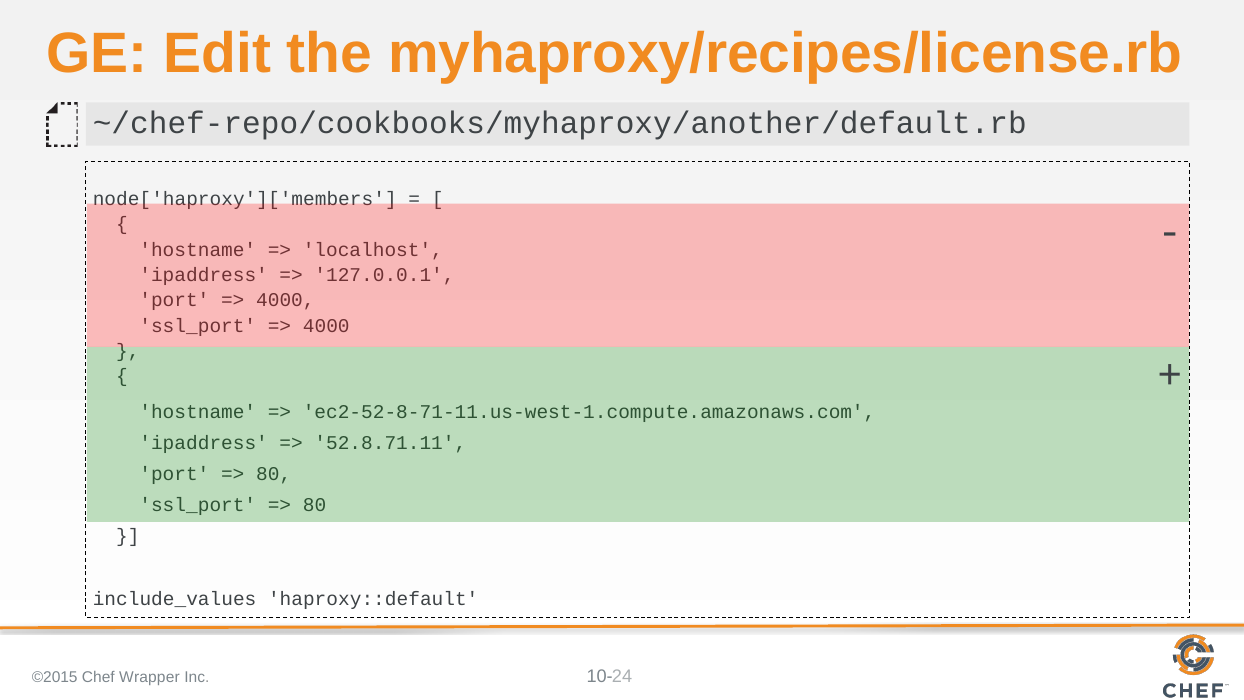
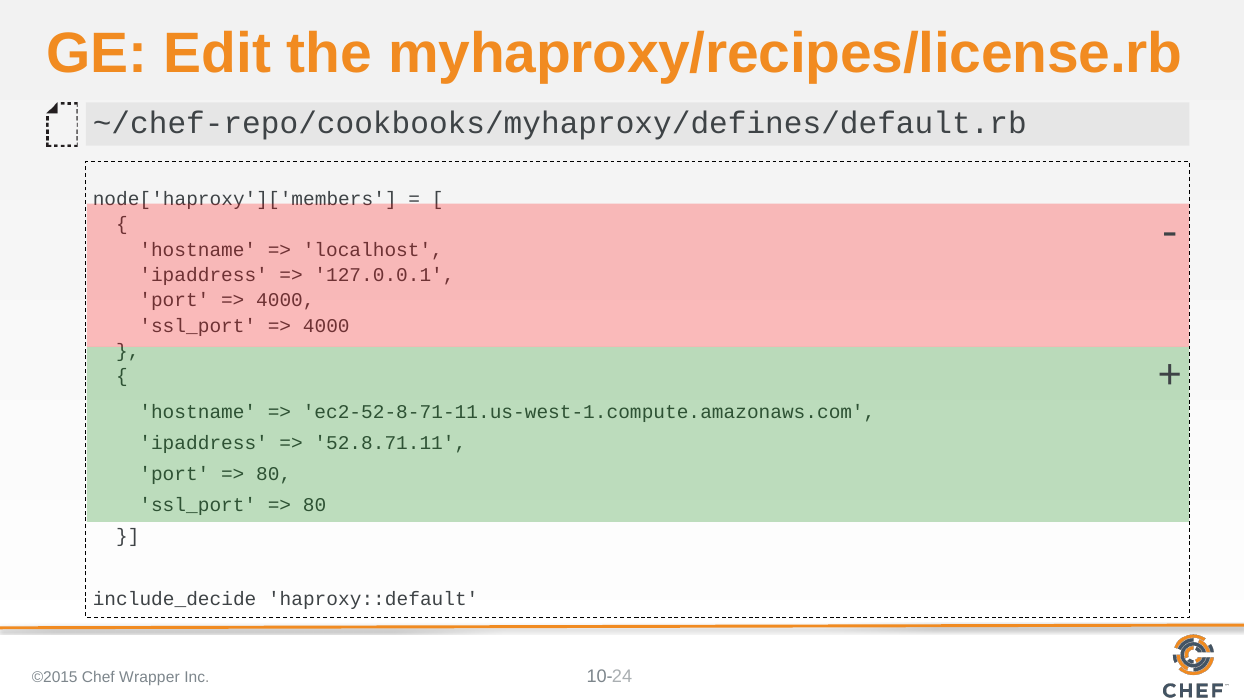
~/chef-repo/cookbooks/myhaproxy/another/default.rb: ~/chef-repo/cookbooks/myhaproxy/another/default.rb -> ~/chef-repo/cookbooks/myhaproxy/defines/default.rb
include_values: include_values -> include_decide
